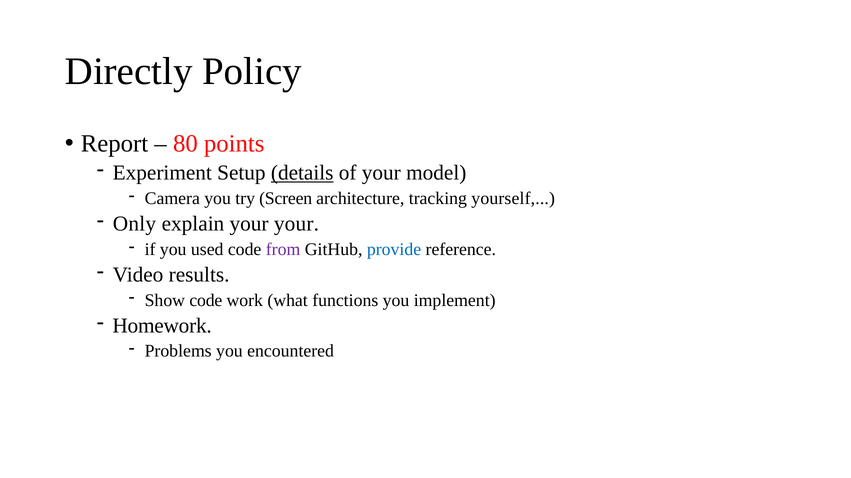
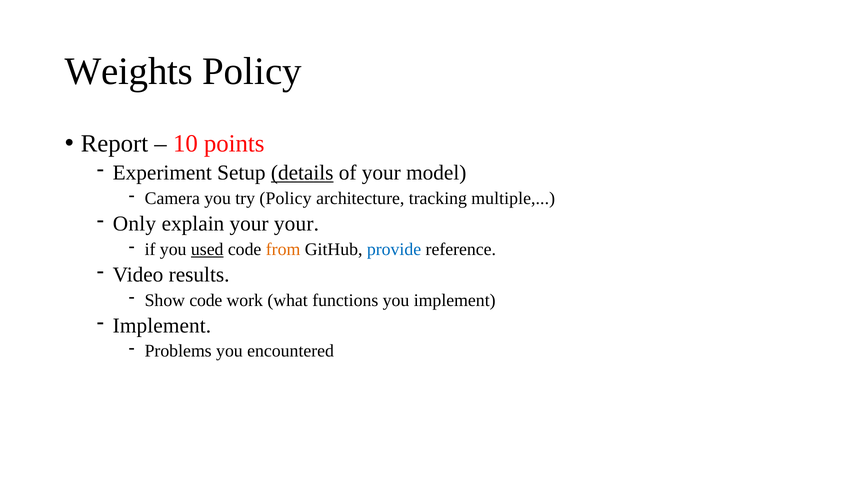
Directly: Directly -> Weights
80: 80 -> 10
try Screen: Screen -> Policy
yourself: yourself -> multiple
used underline: none -> present
from colour: purple -> orange
Homework at (162, 326): Homework -> Implement
